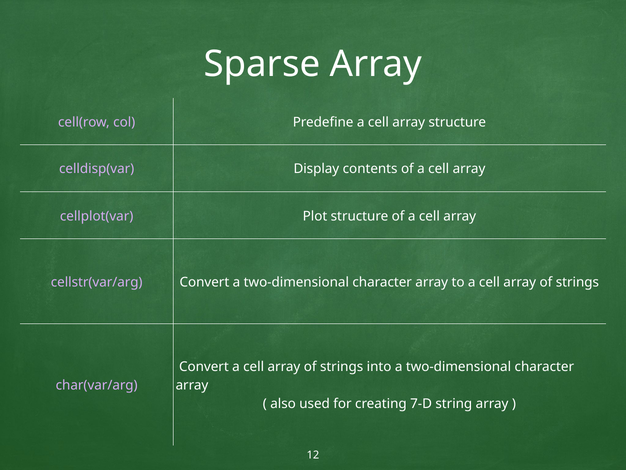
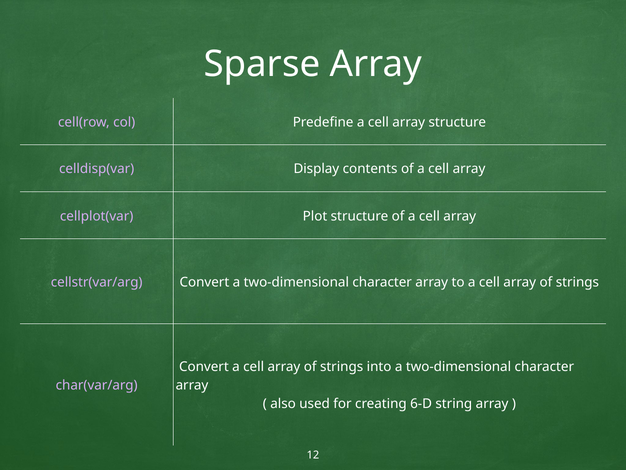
7-D: 7-D -> 6-D
